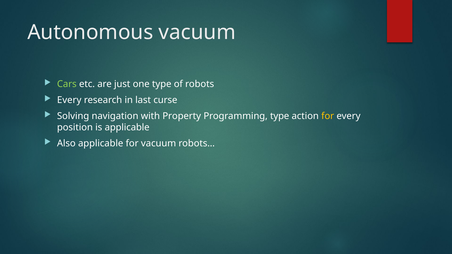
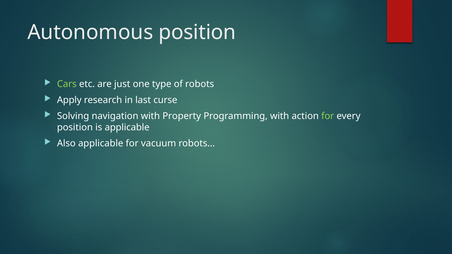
Autonomous vacuum: vacuum -> position
Every at (69, 100): Every -> Apply
Programming type: type -> with
for at (328, 116) colour: yellow -> light green
